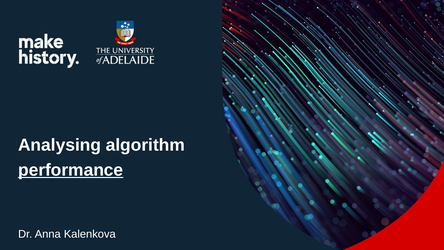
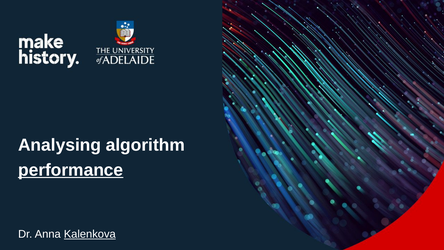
Kalenkova underline: none -> present
